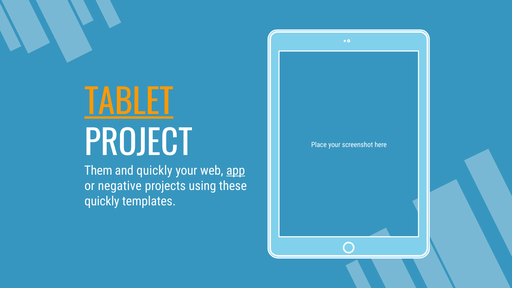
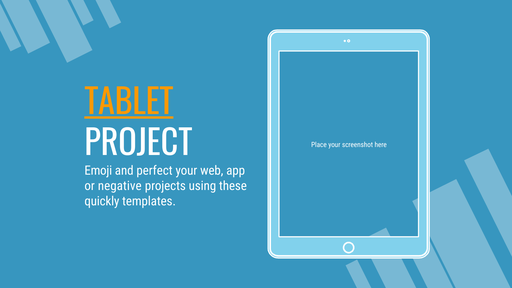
Them: Them -> Emoji
and quickly: quickly -> perfect
app underline: present -> none
